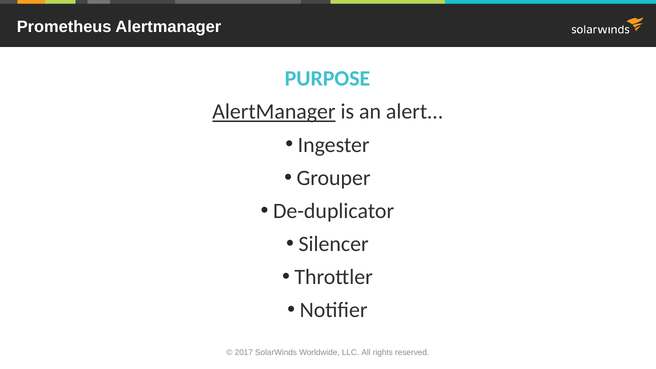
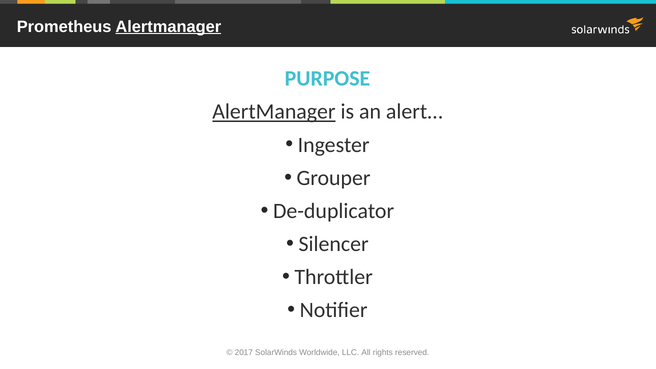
Alertmanager at (168, 27) underline: none -> present
